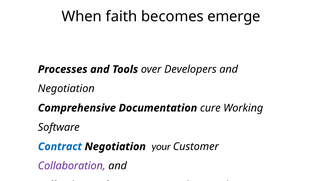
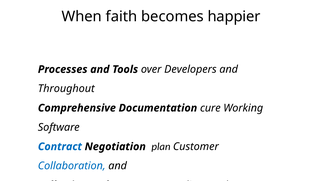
emerge: emerge -> happier
Negotiation at (66, 89): Negotiation -> Throughout
Negotiation your: your -> plan
Collaboration colour: purple -> blue
